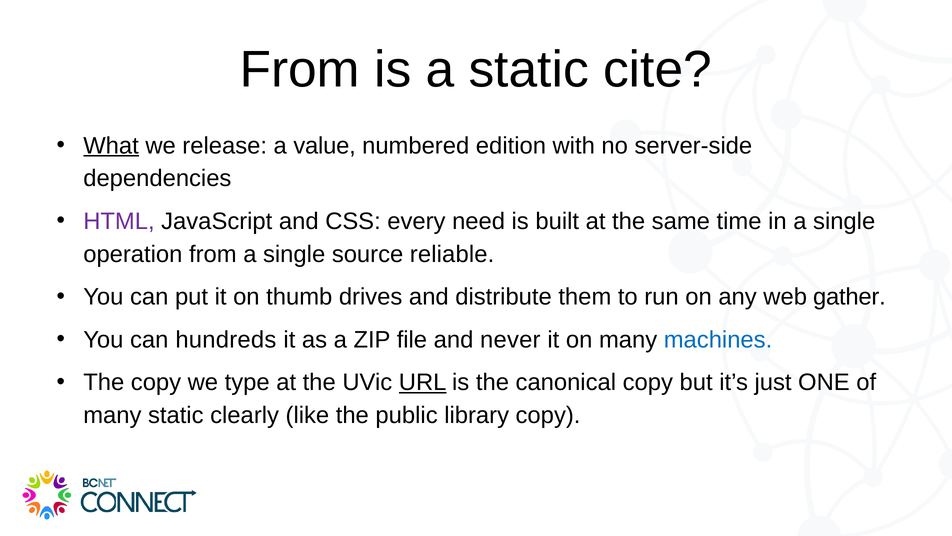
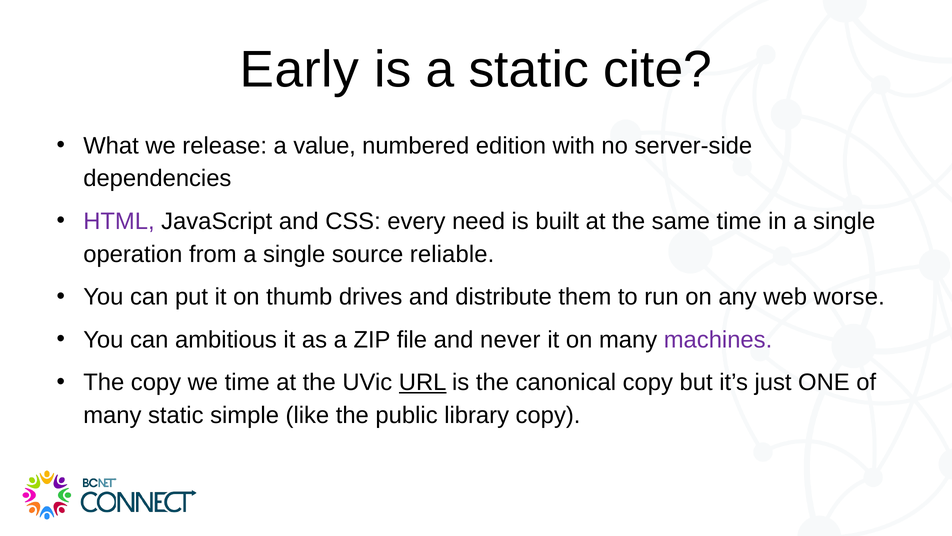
From at (300, 70): From -> Early
What underline: present -> none
gather: gather -> worse
hundreds: hundreds -> ambitious
machines colour: blue -> purple
we type: type -> time
clearly: clearly -> simple
